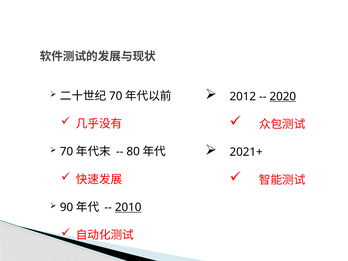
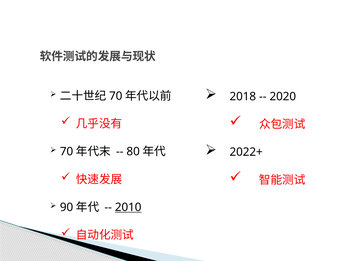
2012: 2012 -> 2018
2020 underline: present -> none
2021+: 2021+ -> 2022+
